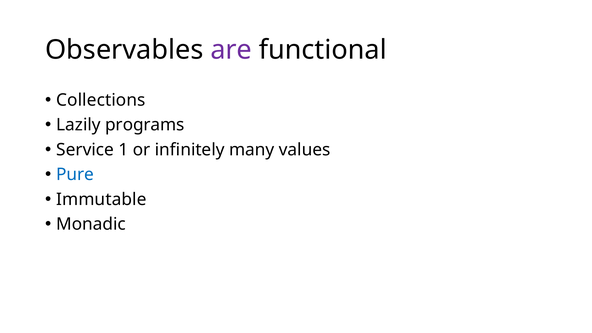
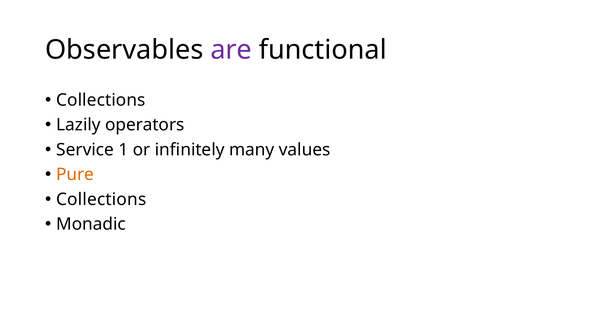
programs: programs -> operators
Pure colour: blue -> orange
Immutable at (101, 199): Immutable -> Collections
